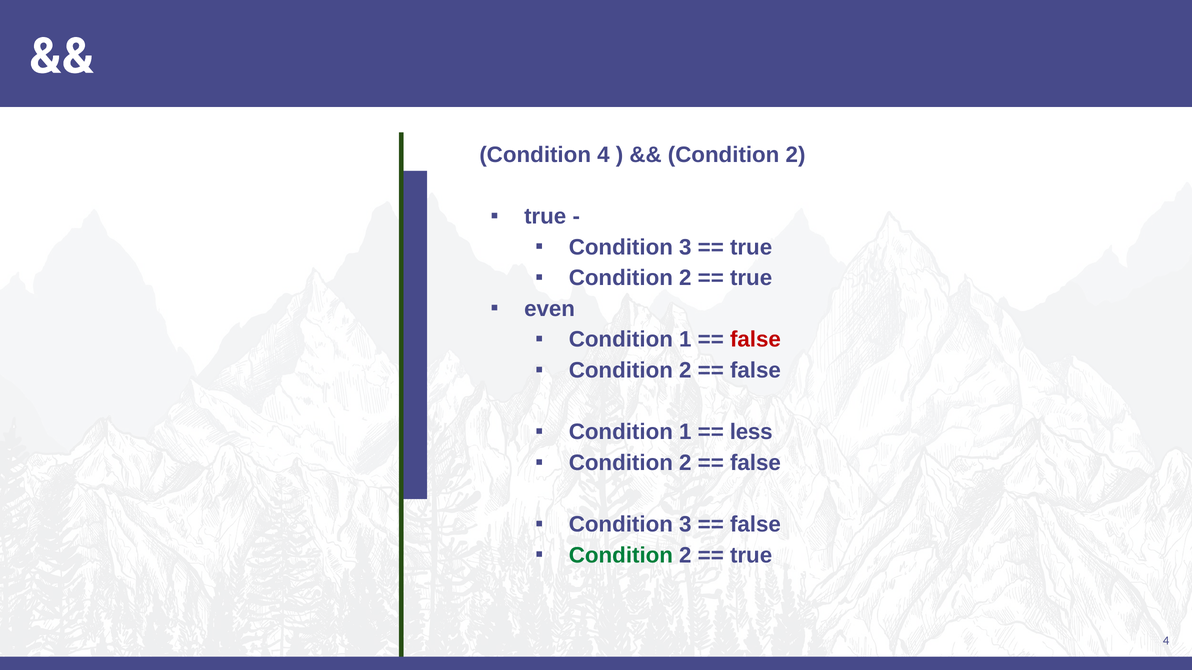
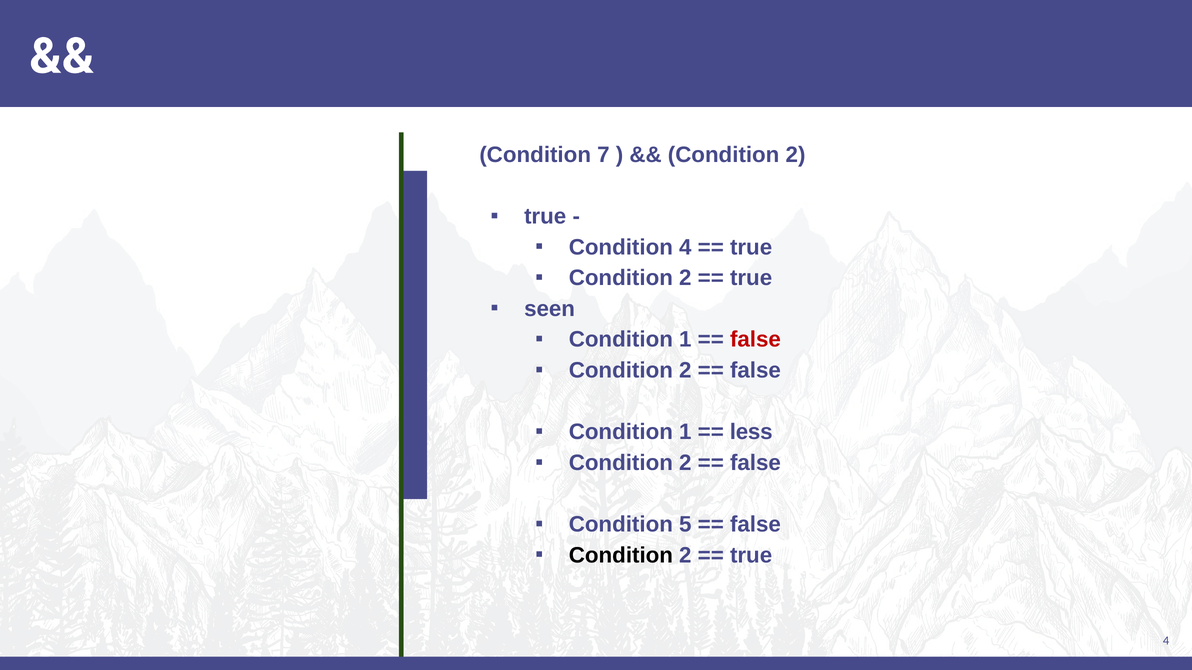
Condition 4: 4 -> 7
3 at (685, 247): 3 -> 4
even: even -> seen
3 at (685, 525): 3 -> 5
Condition at (621, 556) colour: green -> black
